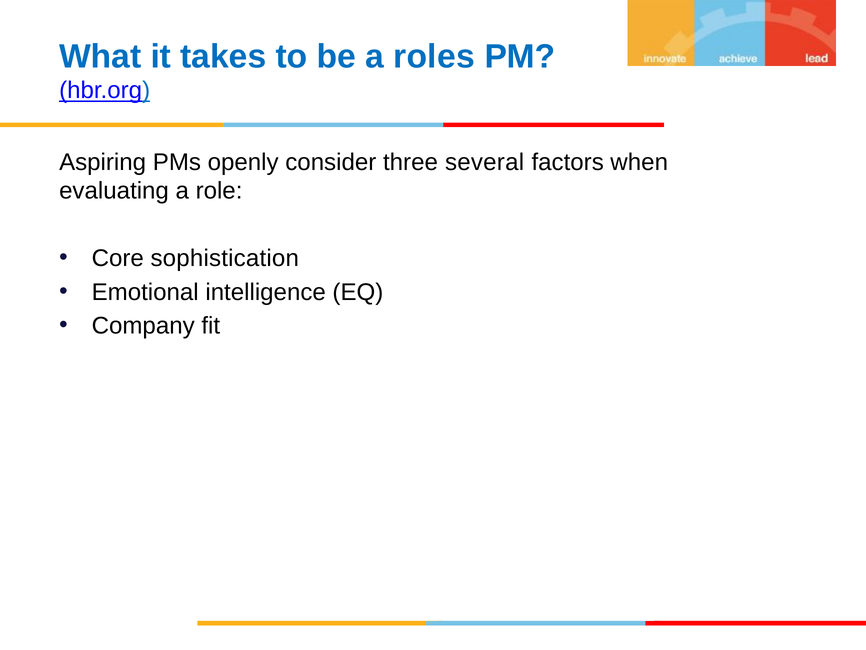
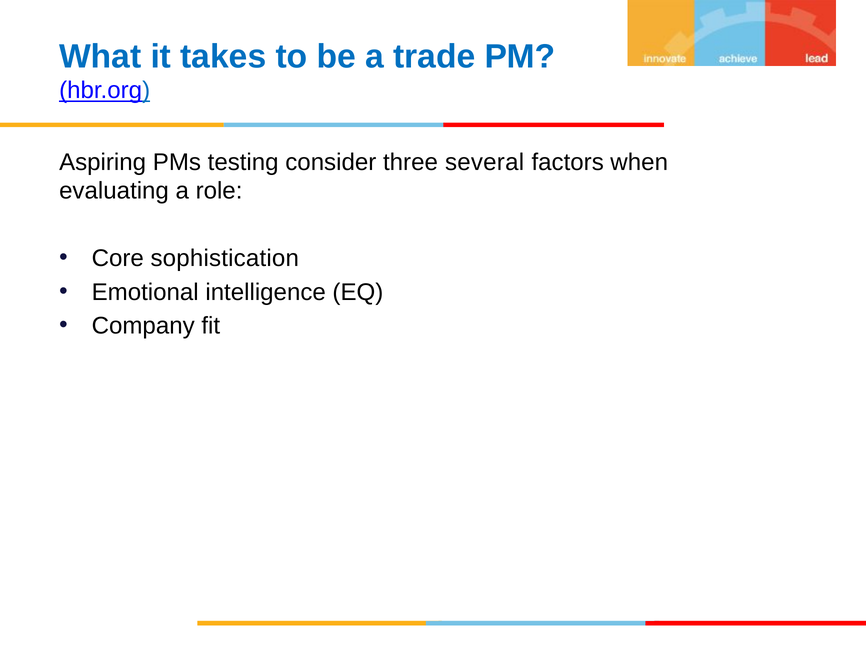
roles: roles -> trade
openly: openly -> testing
